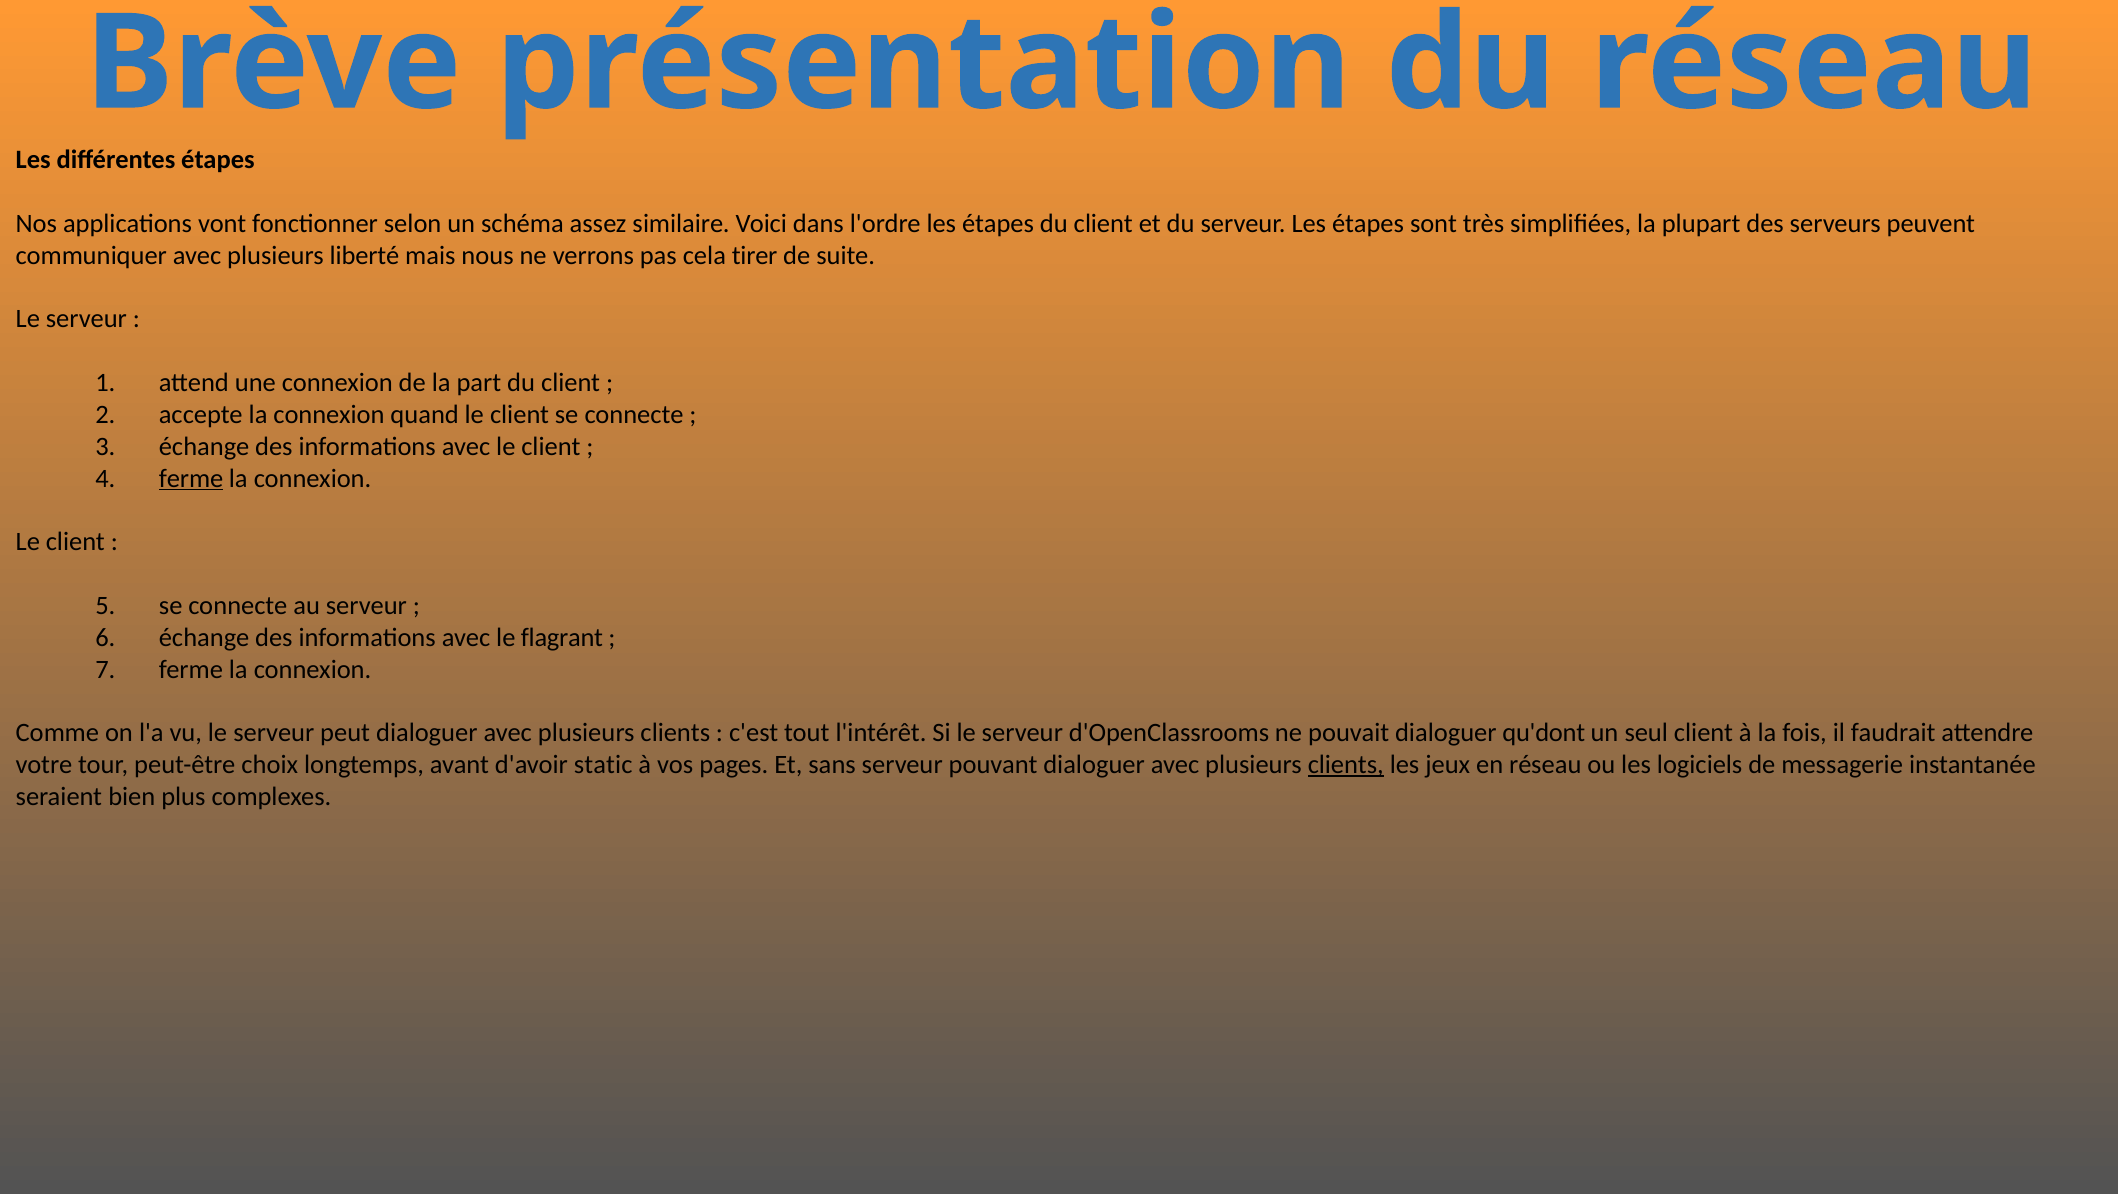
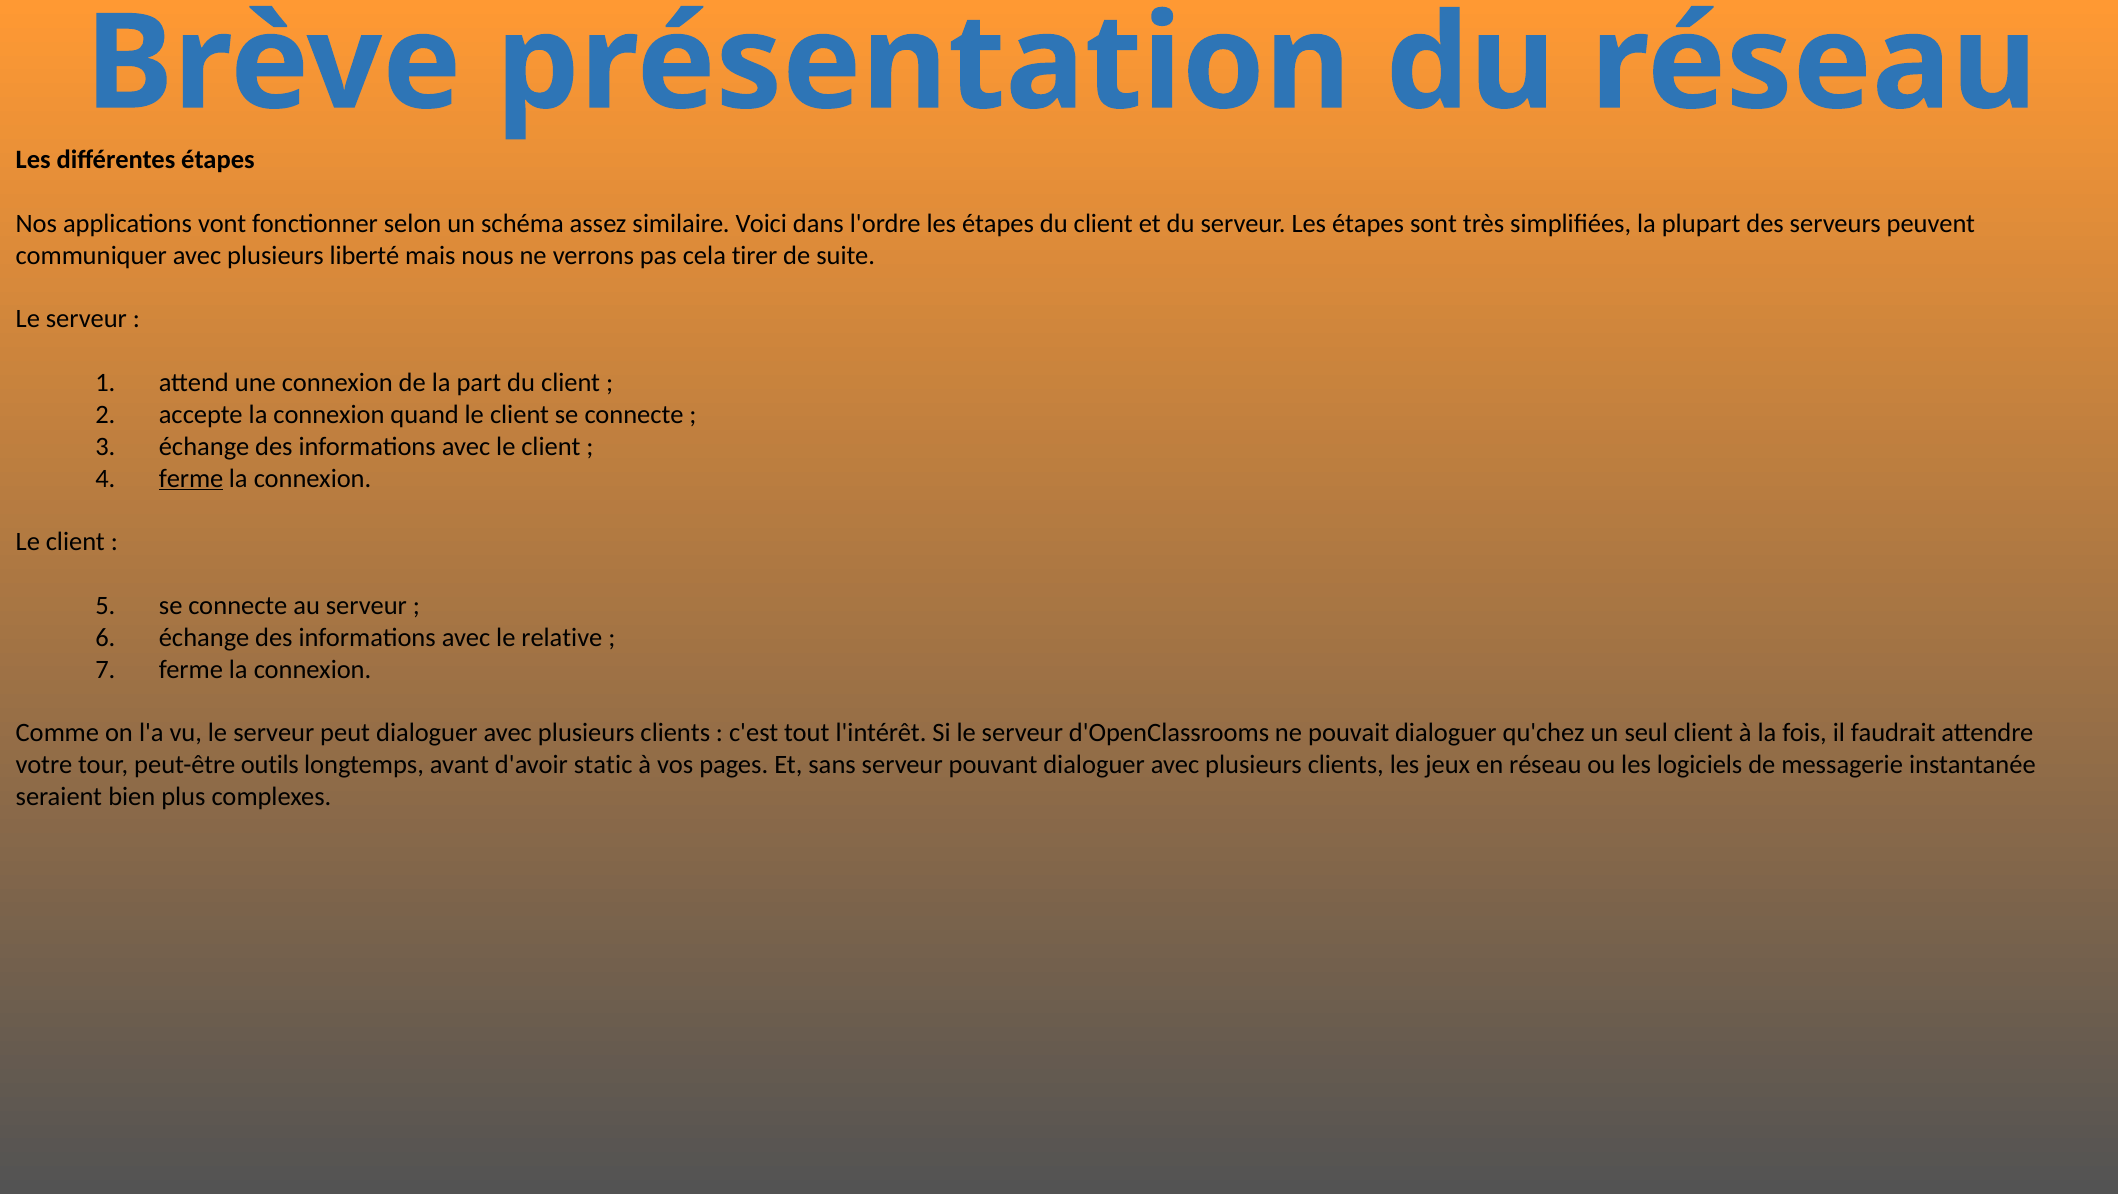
flagrant: flagrant -> relative
qu'dont: qu'dont -> qu'chez
choix: choix -> outils
clients at (1346, 765) underline: present -> none
